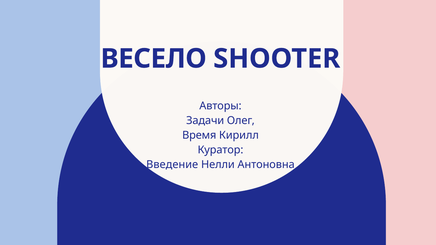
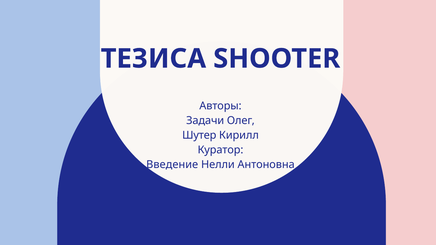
ВЕСЕЛО: ВЕСЕЛО -> ТЕЗИСА
Время: Время -> Шутер
